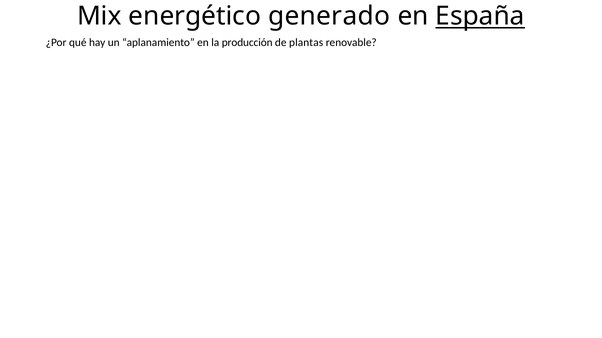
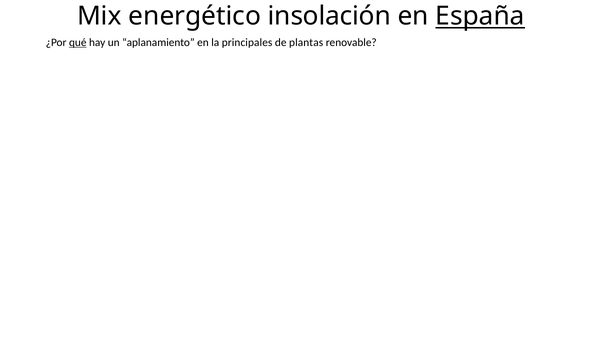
generado: generado -> insolación
qué underline: none -> present
producción: producción -> principales
